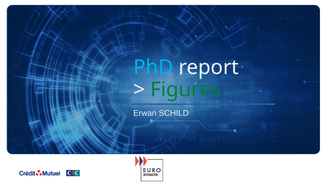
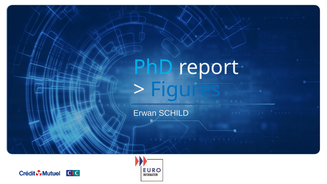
Figures colour: green -> blue
